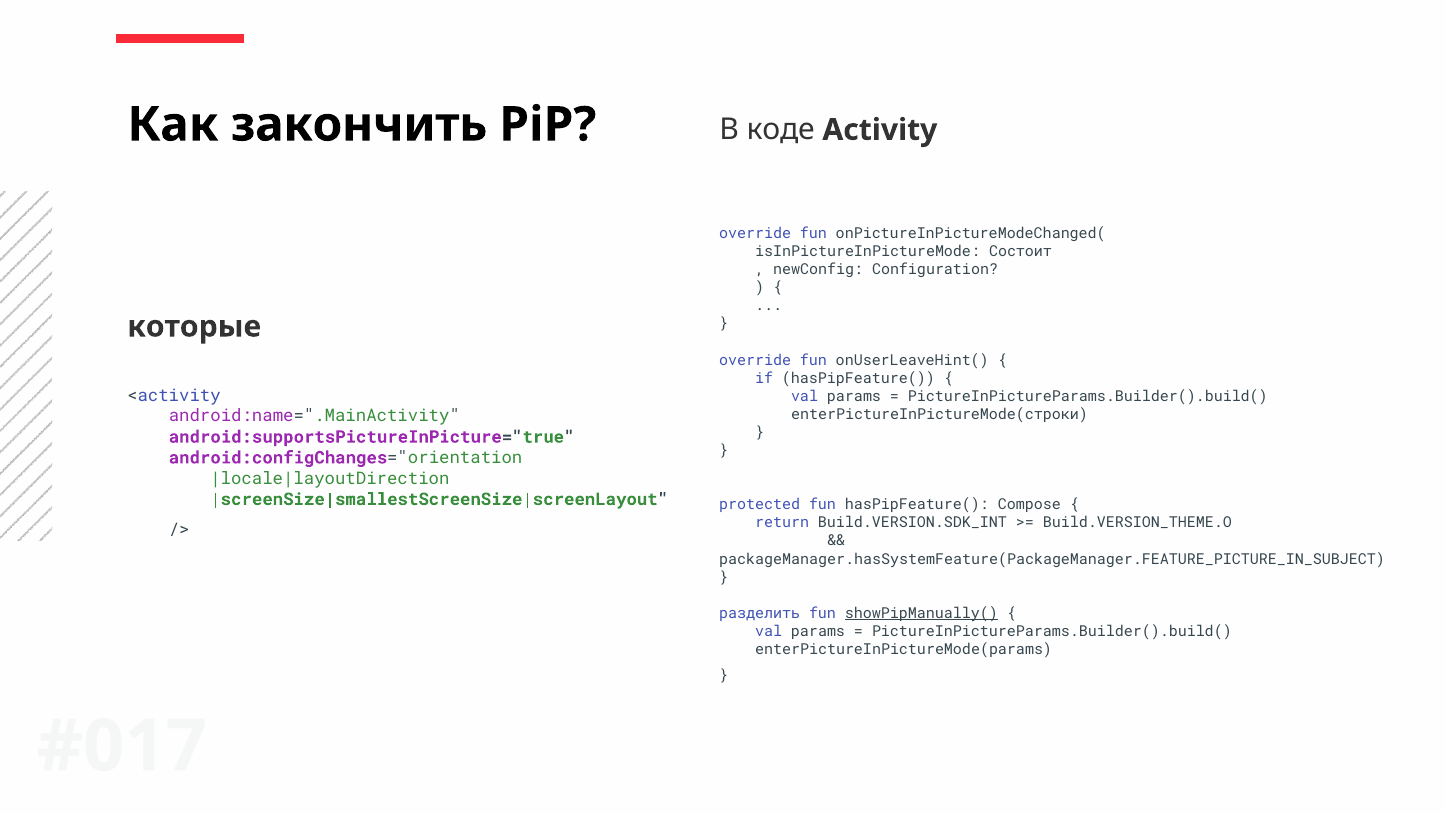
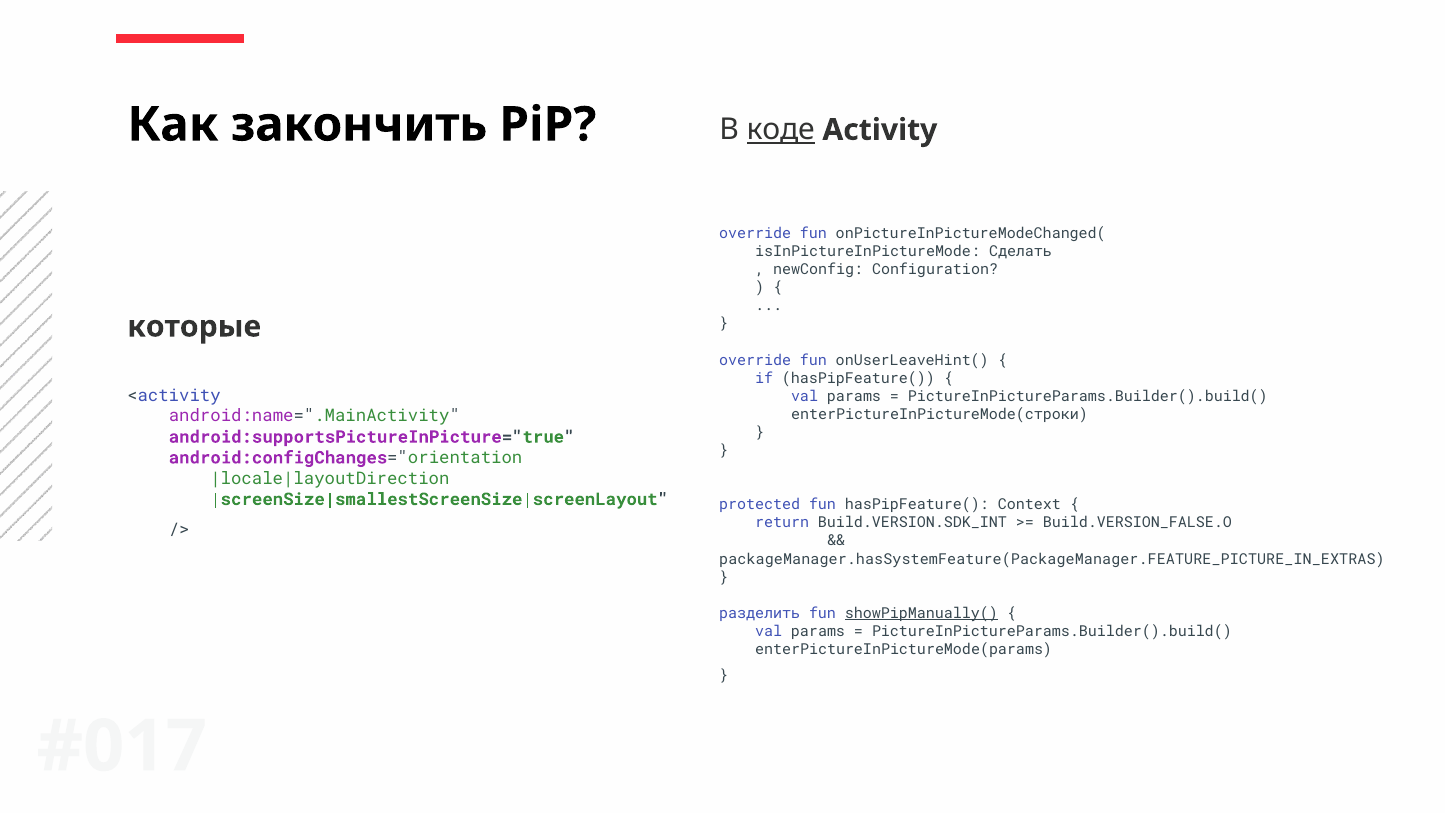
коде underline: none -> present
Состоит: Состоит -> Сделать
Compose: Compose -> Context
Build.VERSION_THEME.O: Build.VERSION_THEME.O -> Build.VERSION_FALSE.O
packageManager.hasSystemFeature(PackageManager.FEATURE_PICTURE_IN_SUBJECT: packageManager.hasSystemFeature(PackageManager.FEATURE_PICTURE_IN_SUBJECT -> packageManager.hasSystemFeature(PackageManager.FEATURE_PICTURE_IN_EXTRAS
